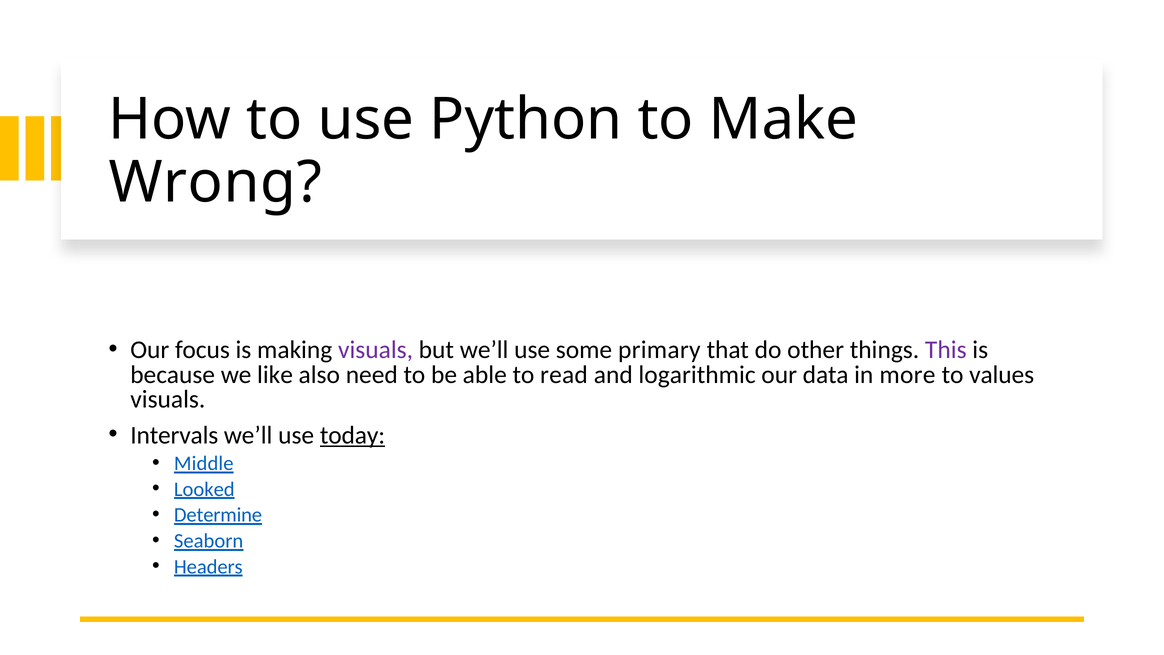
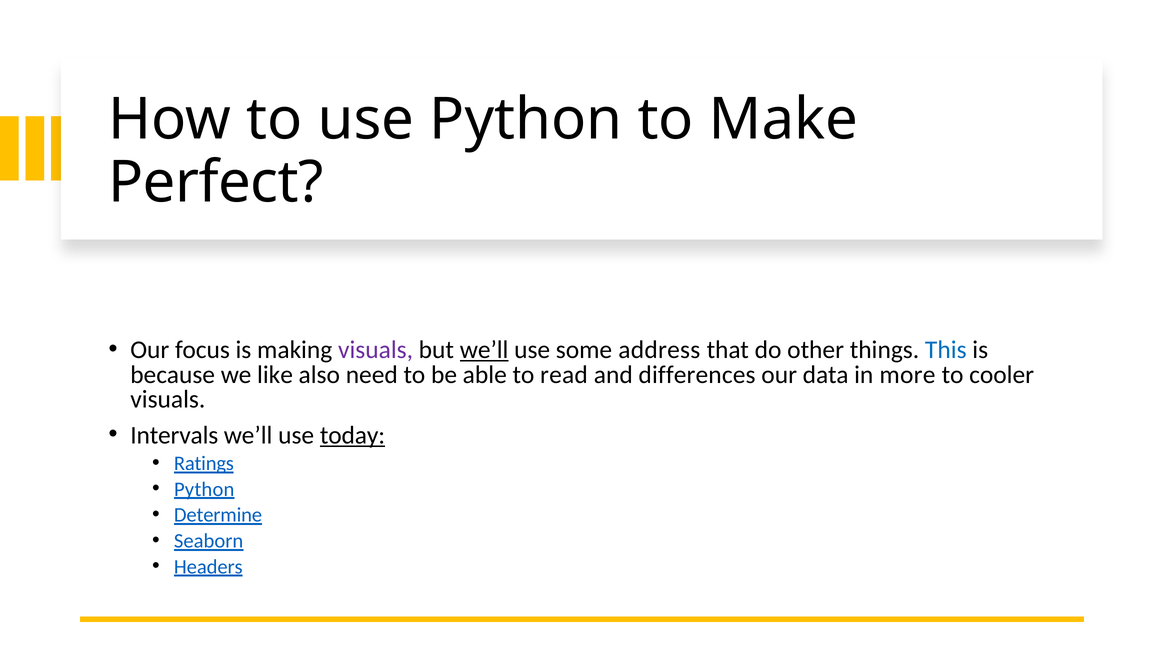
Wrong: Wrong -> Perfect
we’ll at (484, 350) underline: none -> present
primary: primary -> address
This colour: purple -> blue
logarithmic: logarithmic -> differences
values: values -> cooler
Middle: Middle -> Ratings
Looked at (204, 489): Looked -> Python
